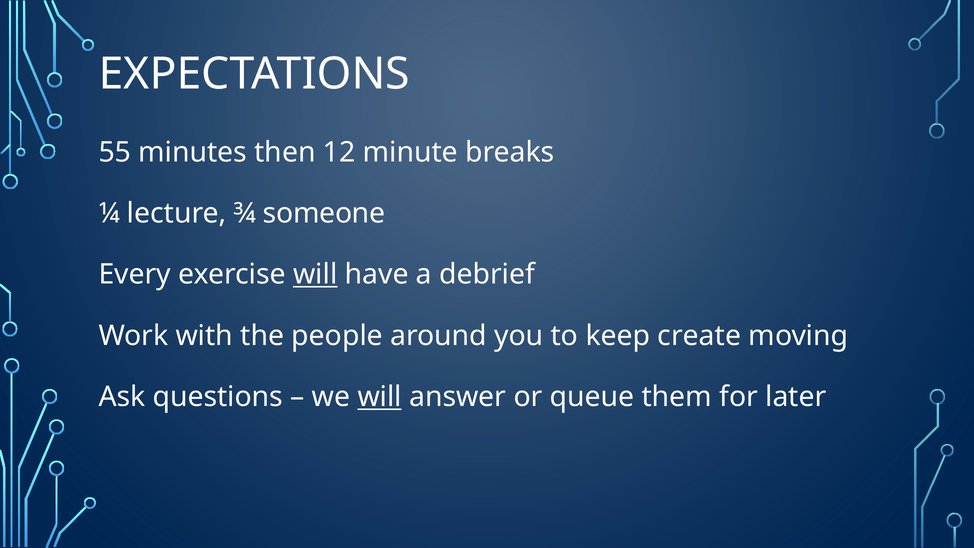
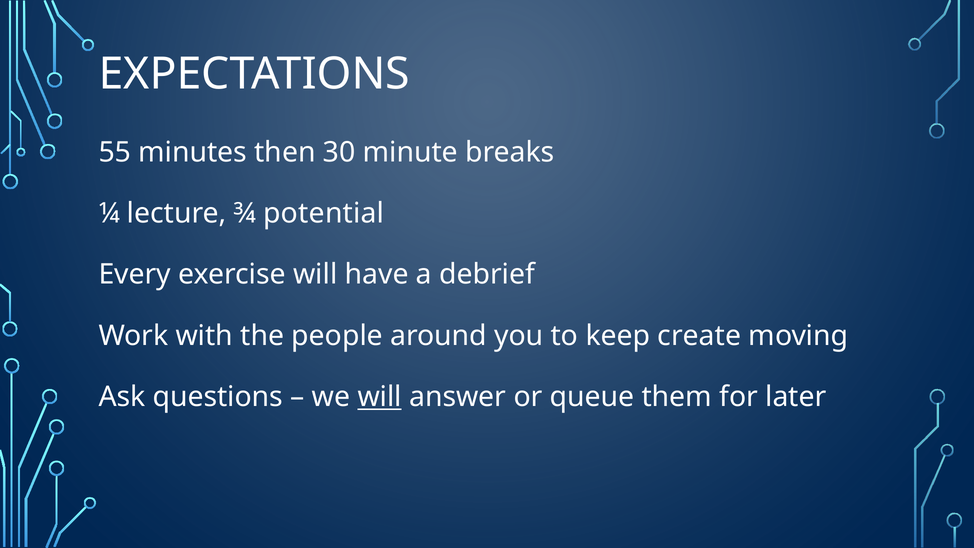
12: 12 -> 30
someone: someone -> potential
will at (315, 275) underline: present -> none
